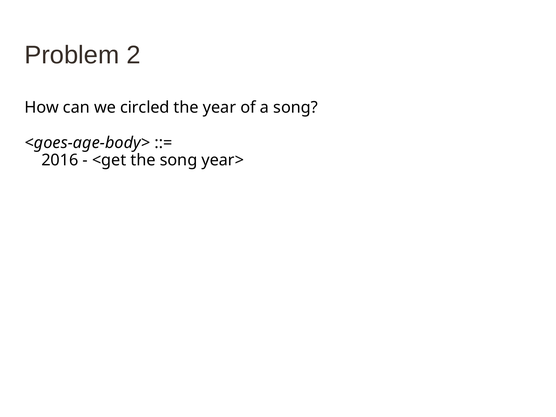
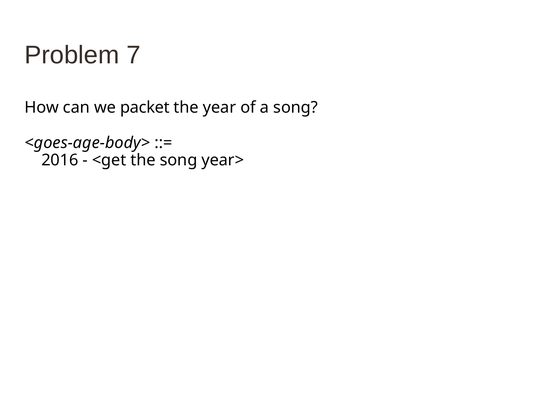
2: 2 -> 7
circled: circled -> packet
